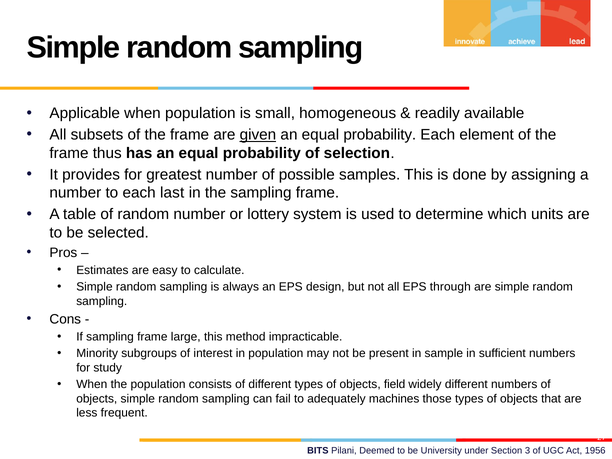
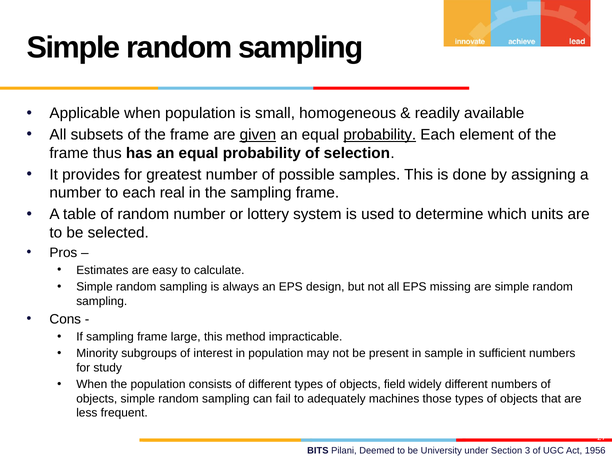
probability at (380, 135) underline: none -> present
last: last -> real
through: through -> missing
